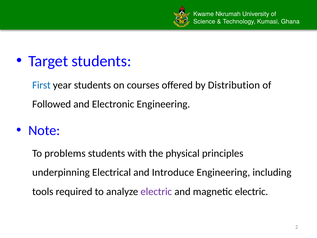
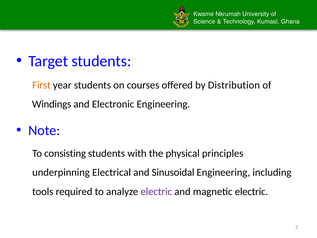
First colour: blue -> orange
Followed: Followed -> Windings
problems: problems -> consisting
Introduce: Introduce -> Sinusoidal
